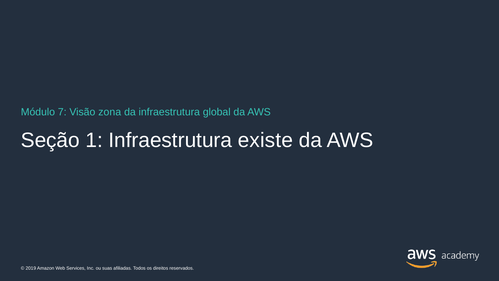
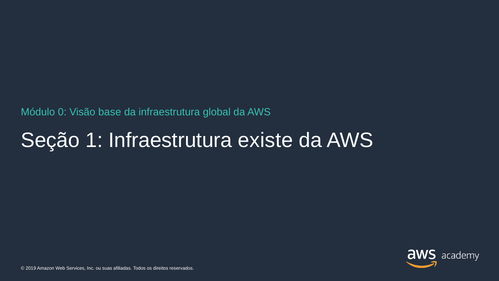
7: 7 -> 0
zona: zona -> base
